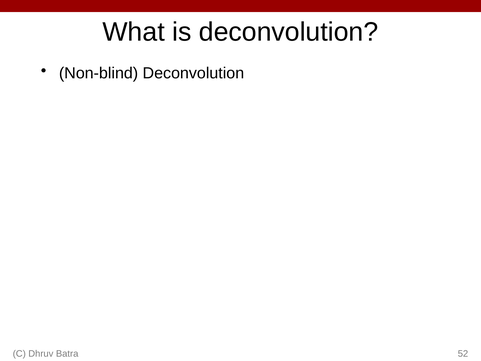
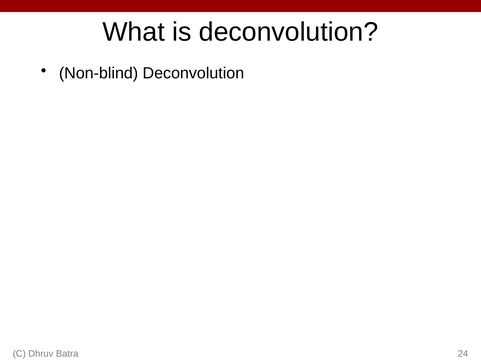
52: 52 -> 24
